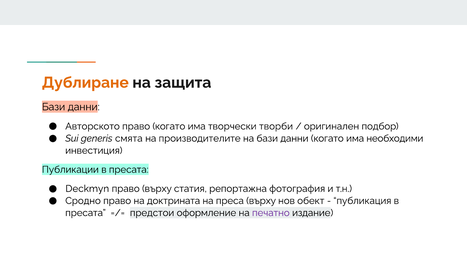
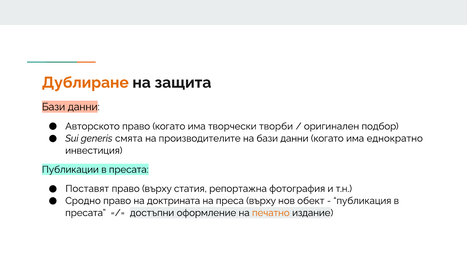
необходими: необходими -> еднократно
Deckmyn: Deckmyn -> Поставят
предстои: предстои -> достъпни
печатно colour: purple -> orange
